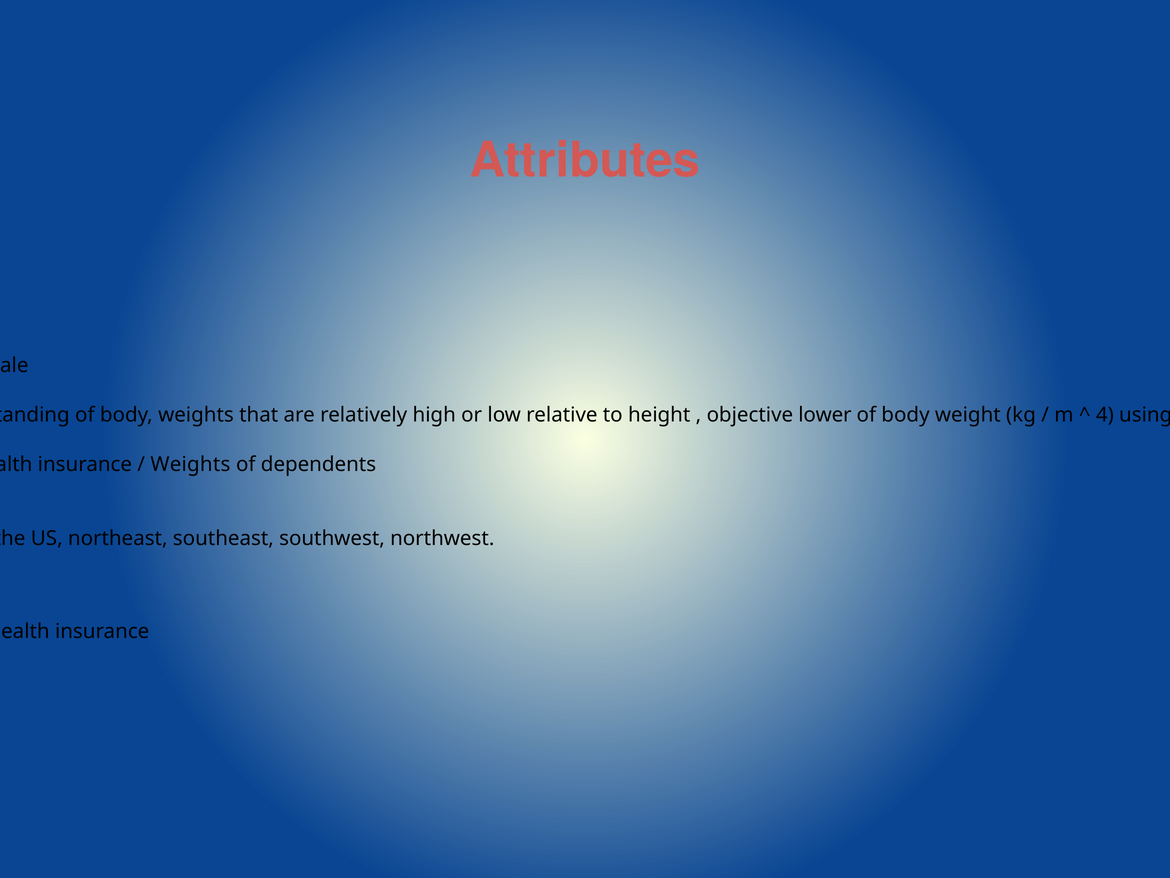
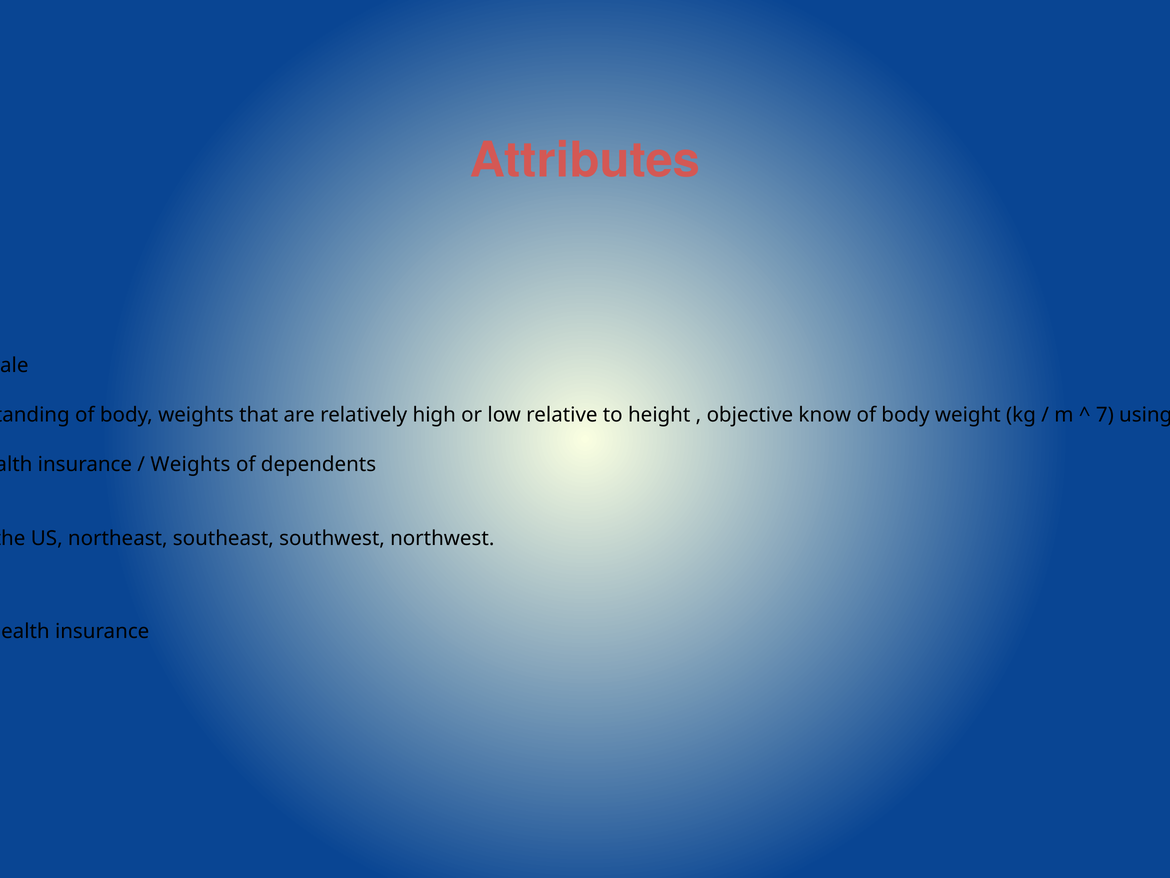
lower: lower -> know
4: 4 -> 7
